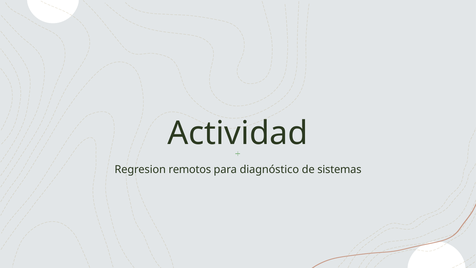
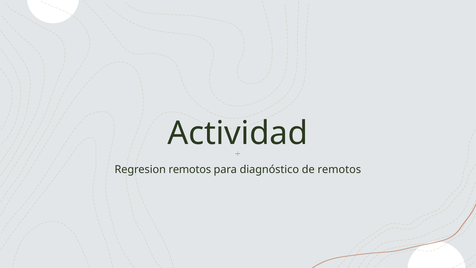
de sistemas: sistemas -> remotos
